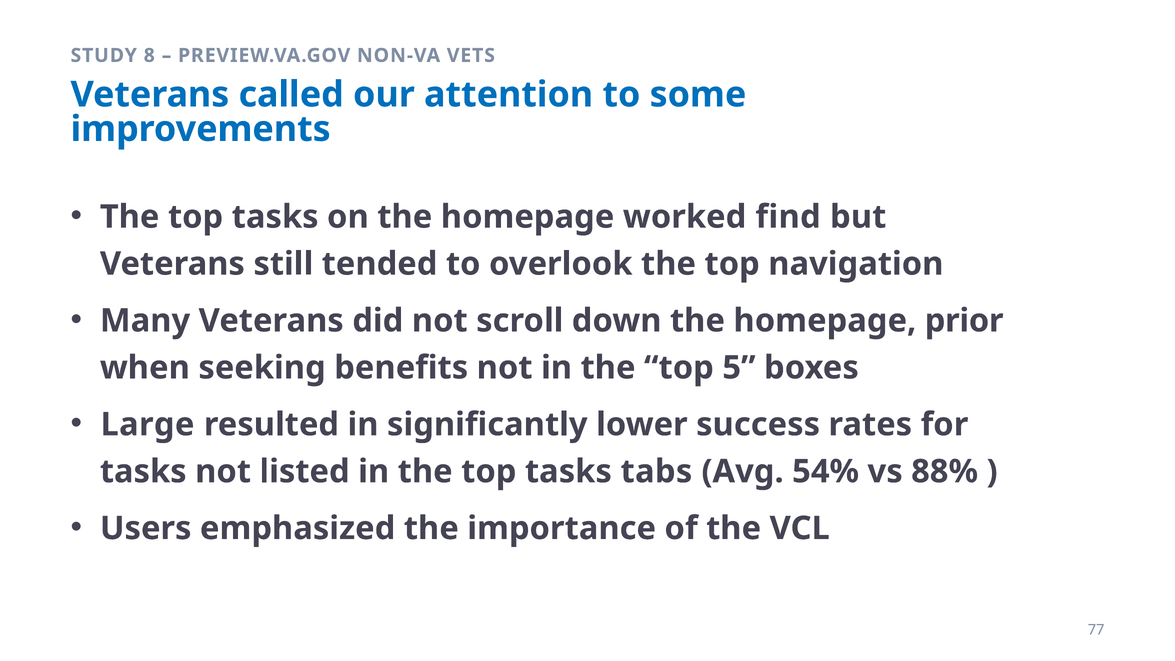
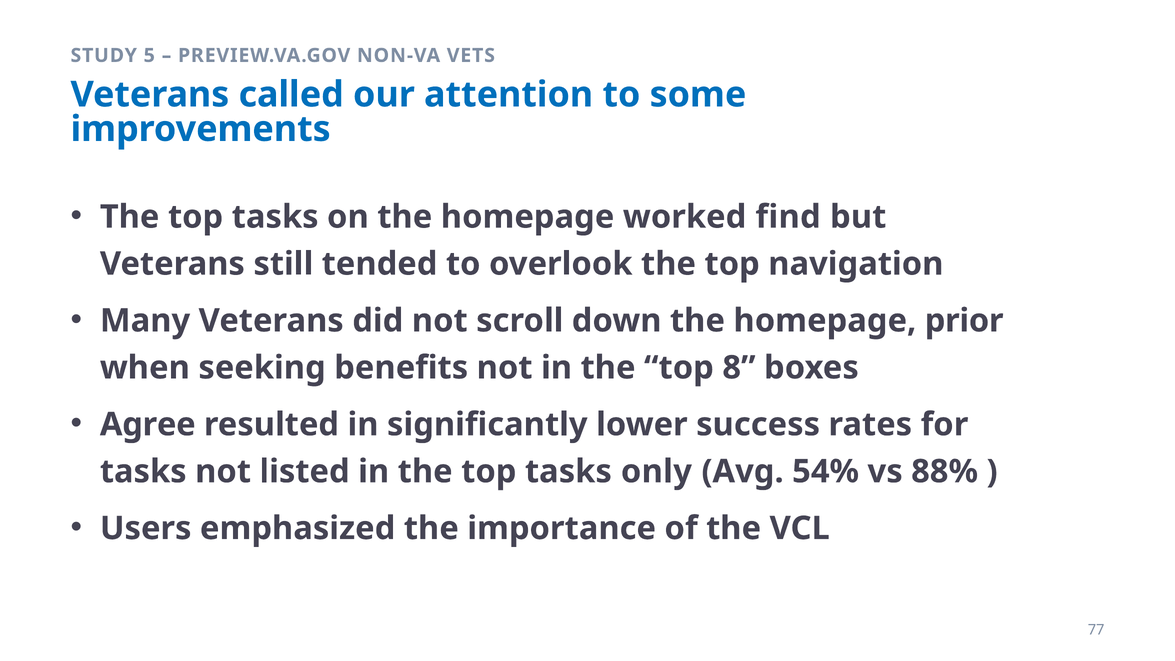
8: 8 -> 5
5: 5 -> 8
Large: Large -> Agree
tabs: tabs -> only
